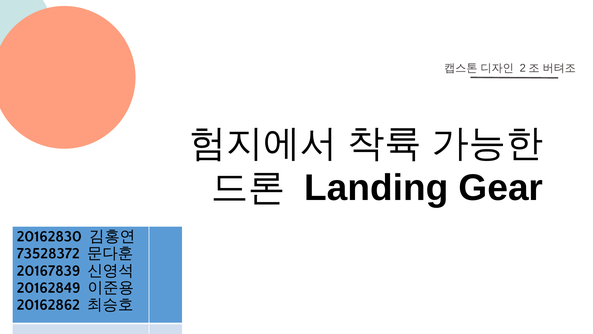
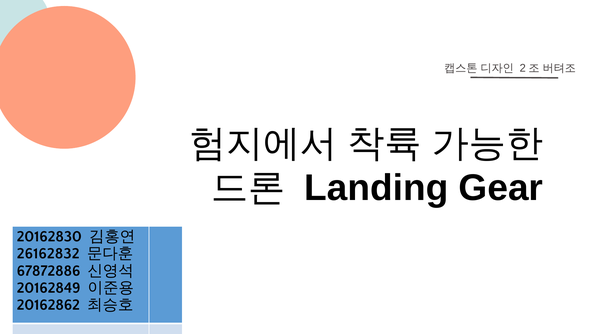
73528372: 73528372 -> 26162832
20167839: 20167839 -> 67872886
